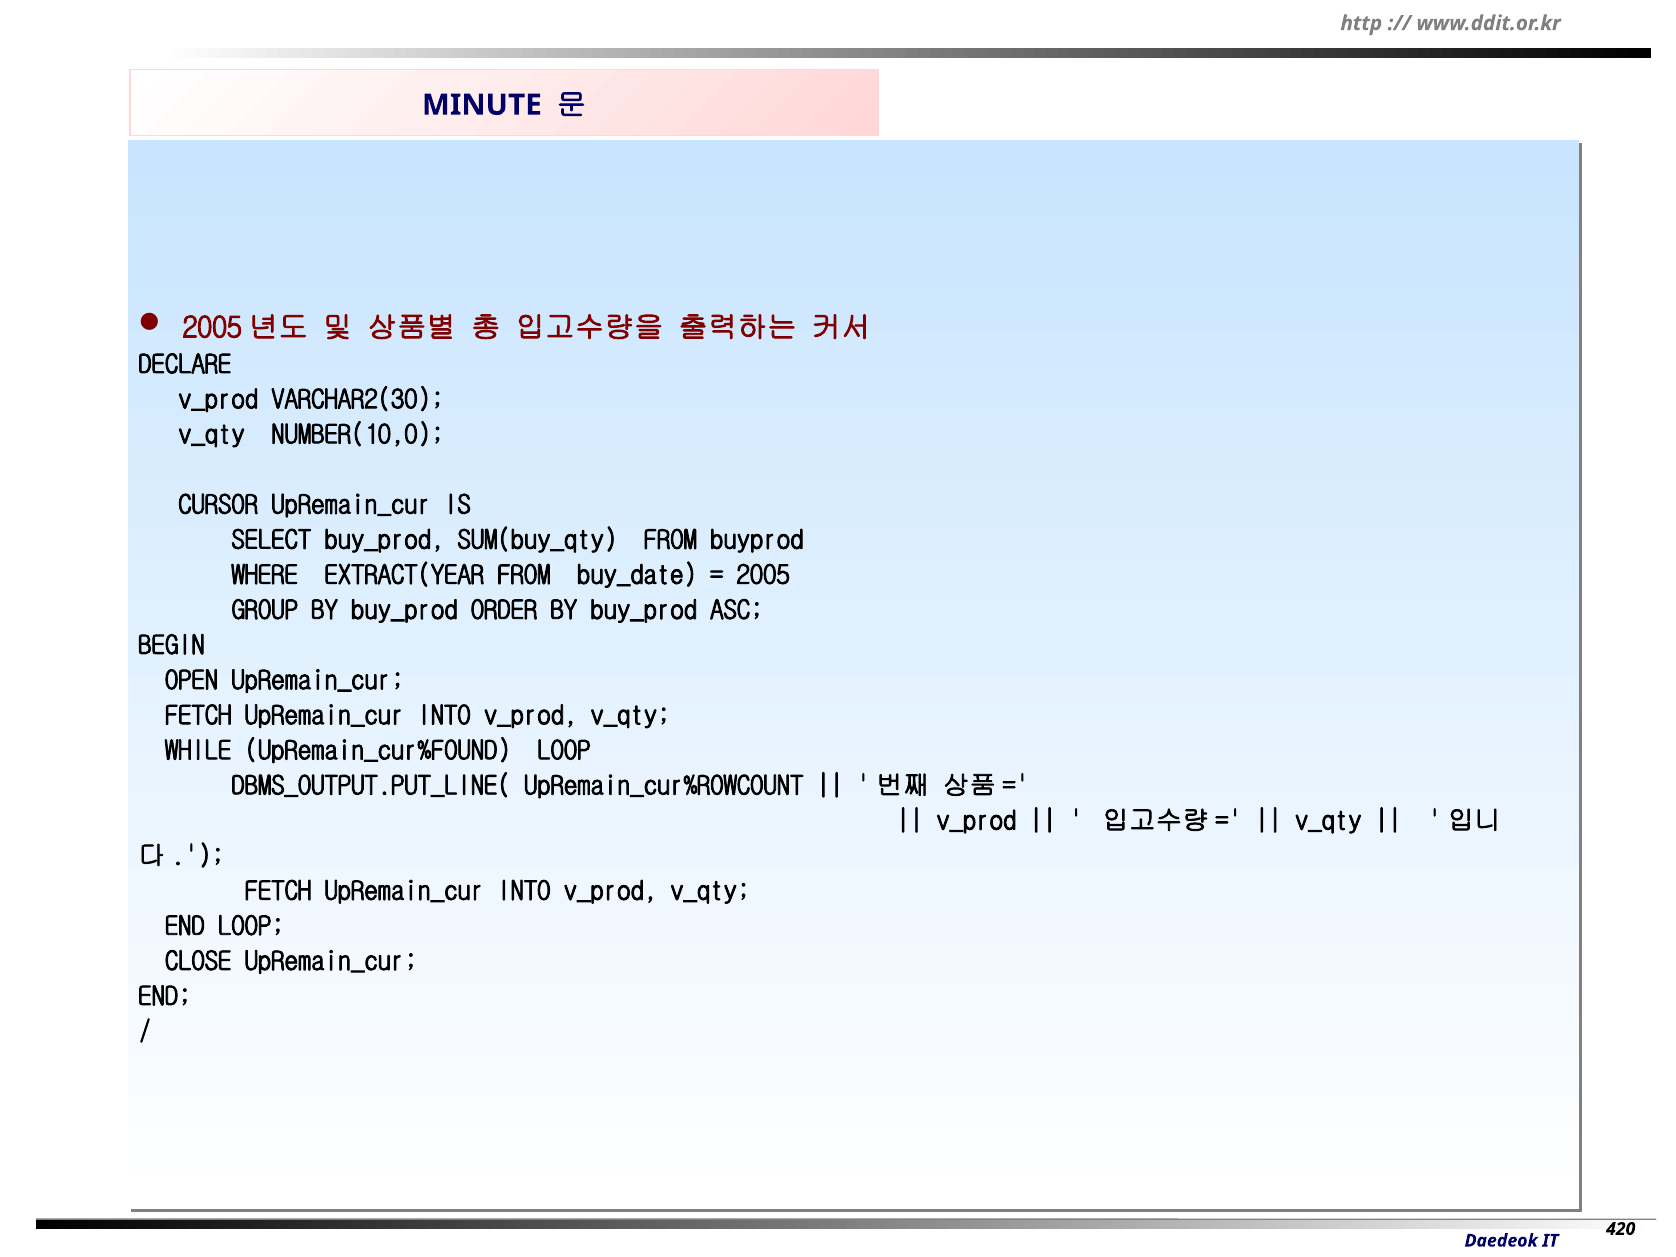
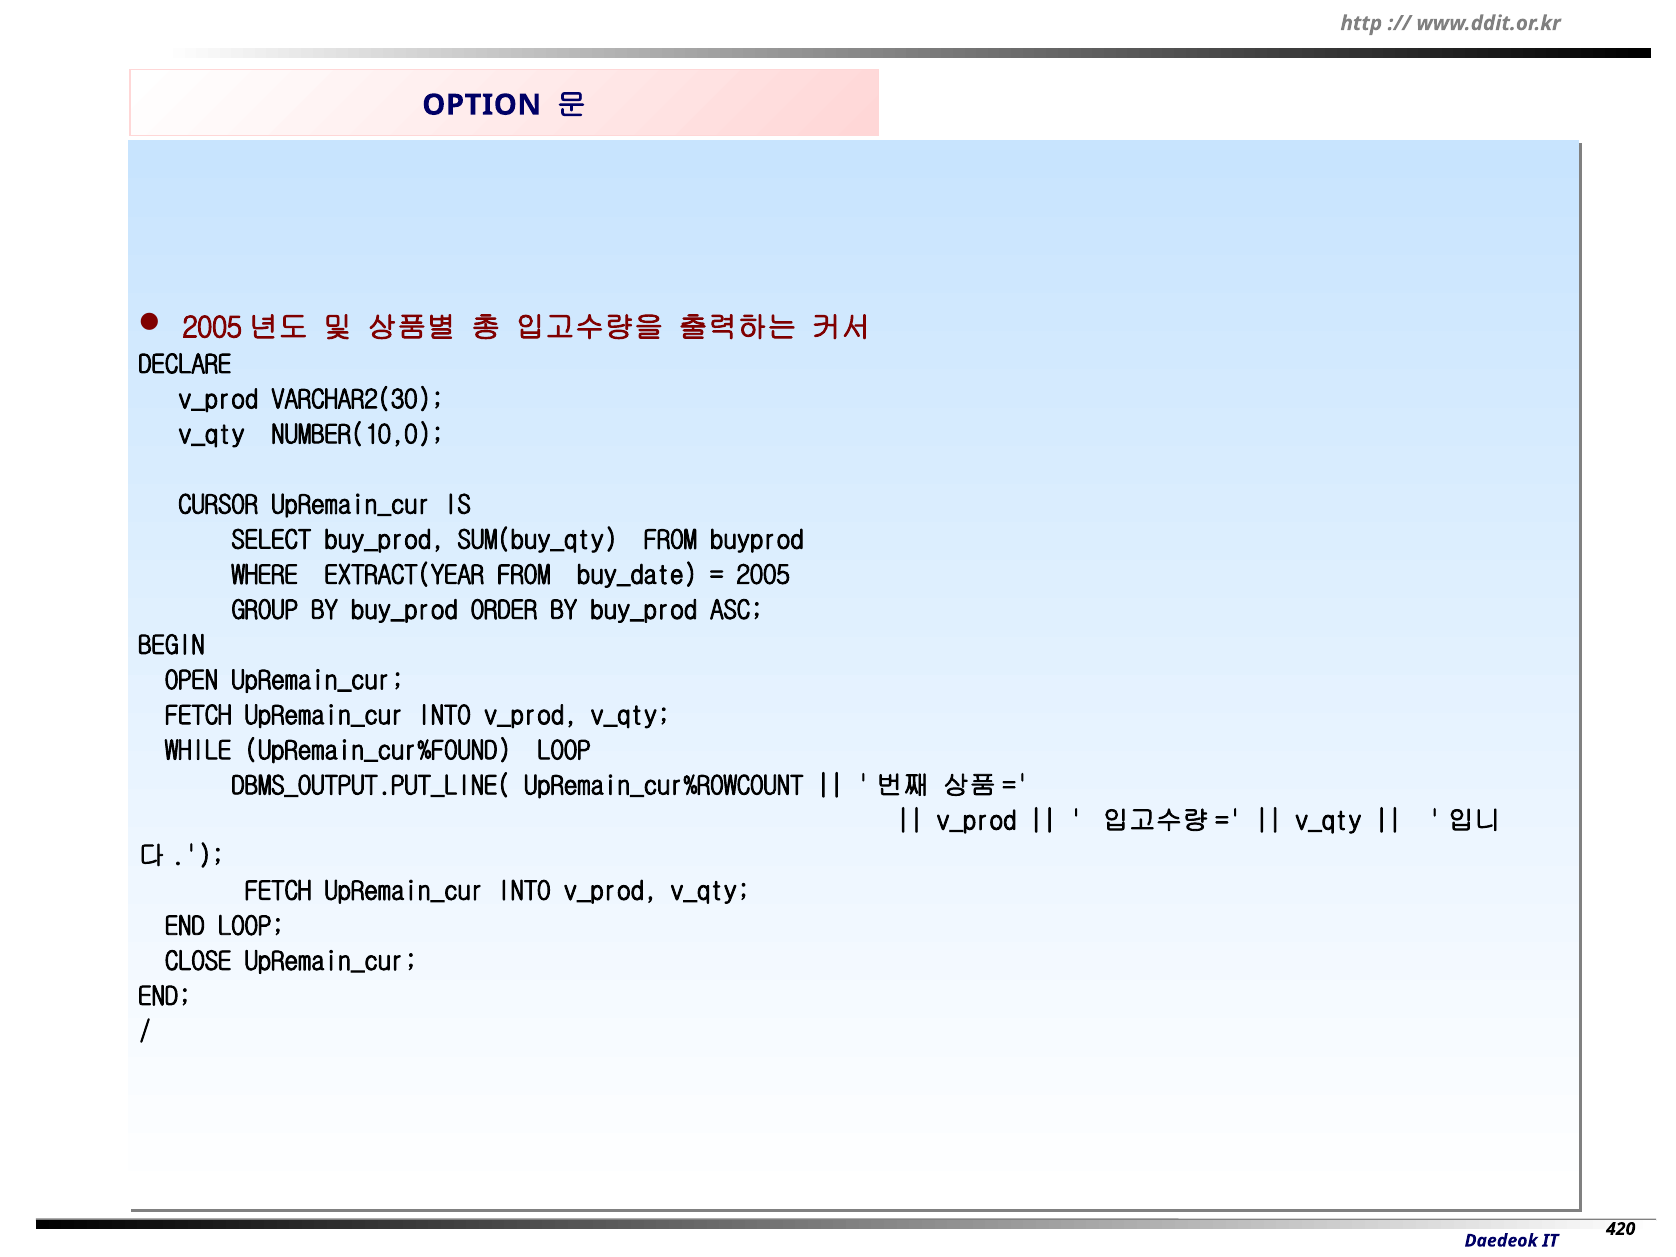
MINUTE: MINUTE -> OPTION
